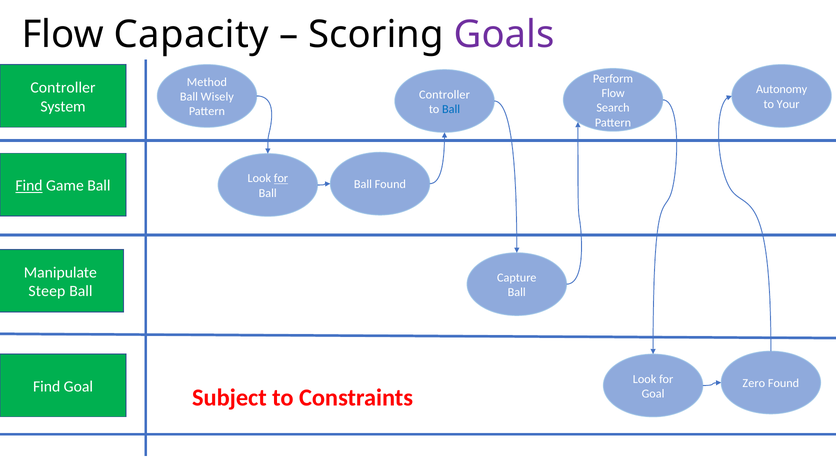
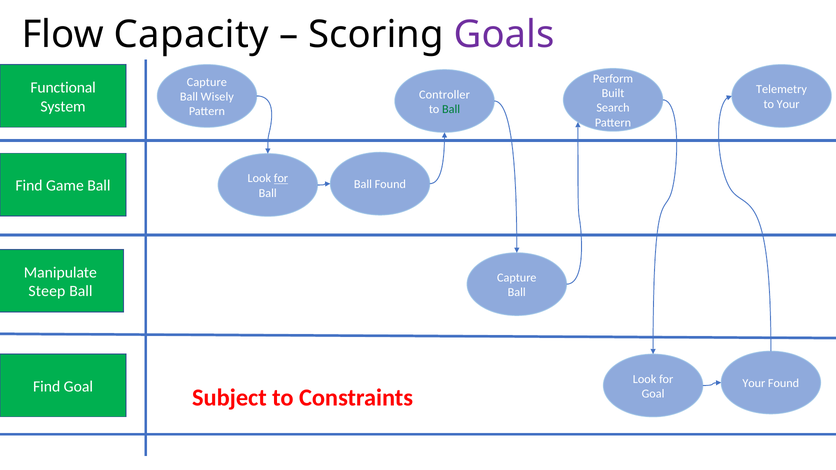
Method at (207, 82): Method -> Capture
Controller at (63, 88): Controller -> Functional
Autonomy: Autonomy -> Telemetry
Flow at (613, 93): Flow -> Built
Ball at (451, 109) colour: blue -> green
Find at (29, 186) underline: present -> none
Zero at (754, 384): Zero -> Your
